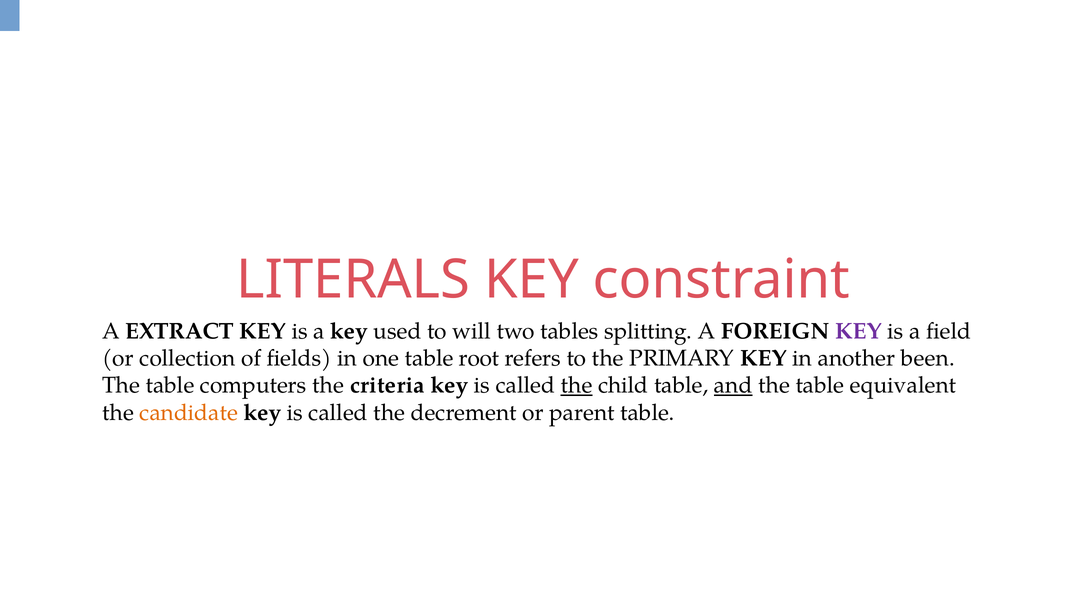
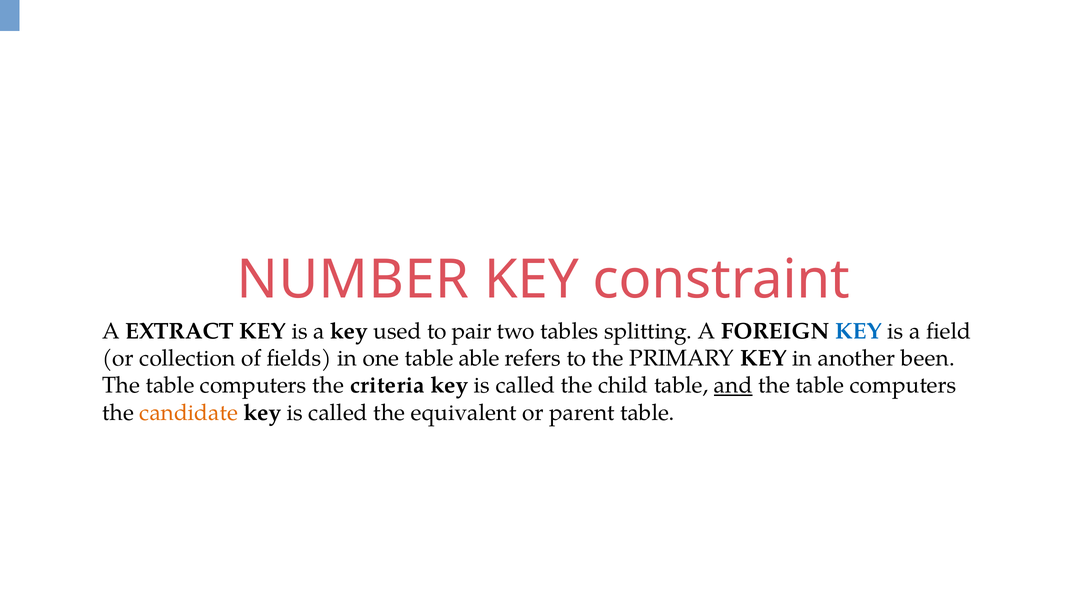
LITERALS: LITERALS -> NUMBER
will: will -> pair
KEY at (858, 331) colour: purple -> blue
root: root -> able
the at (576, 385) underline: present -> none
equivalent at (903, 385): equivalent -> computers
decrement: decrement -> equivalent
